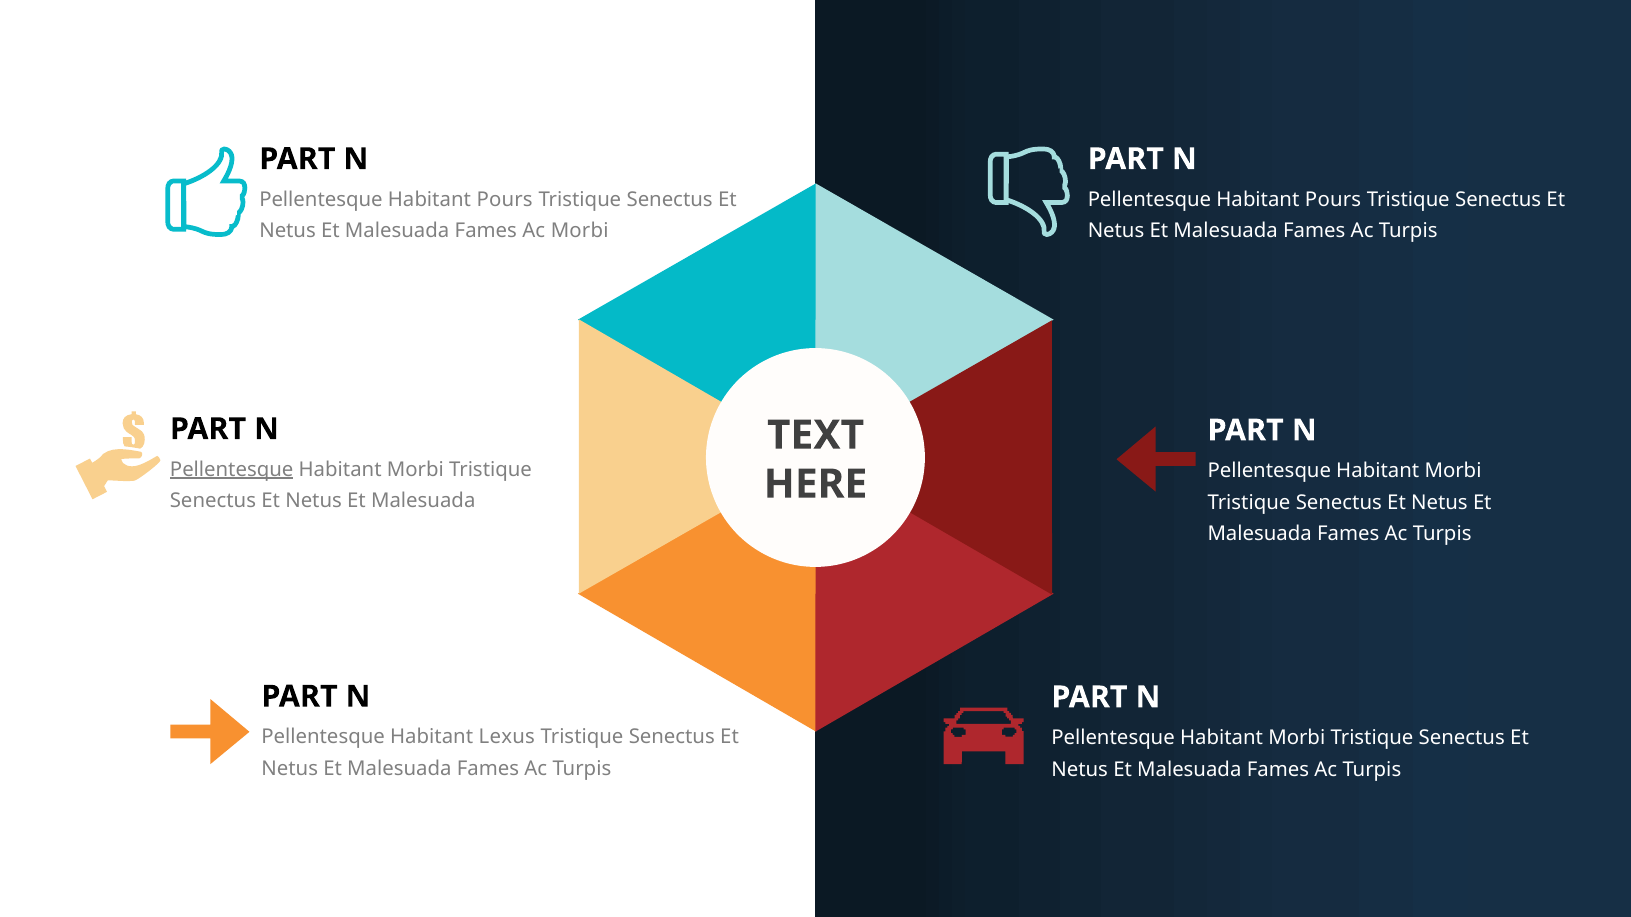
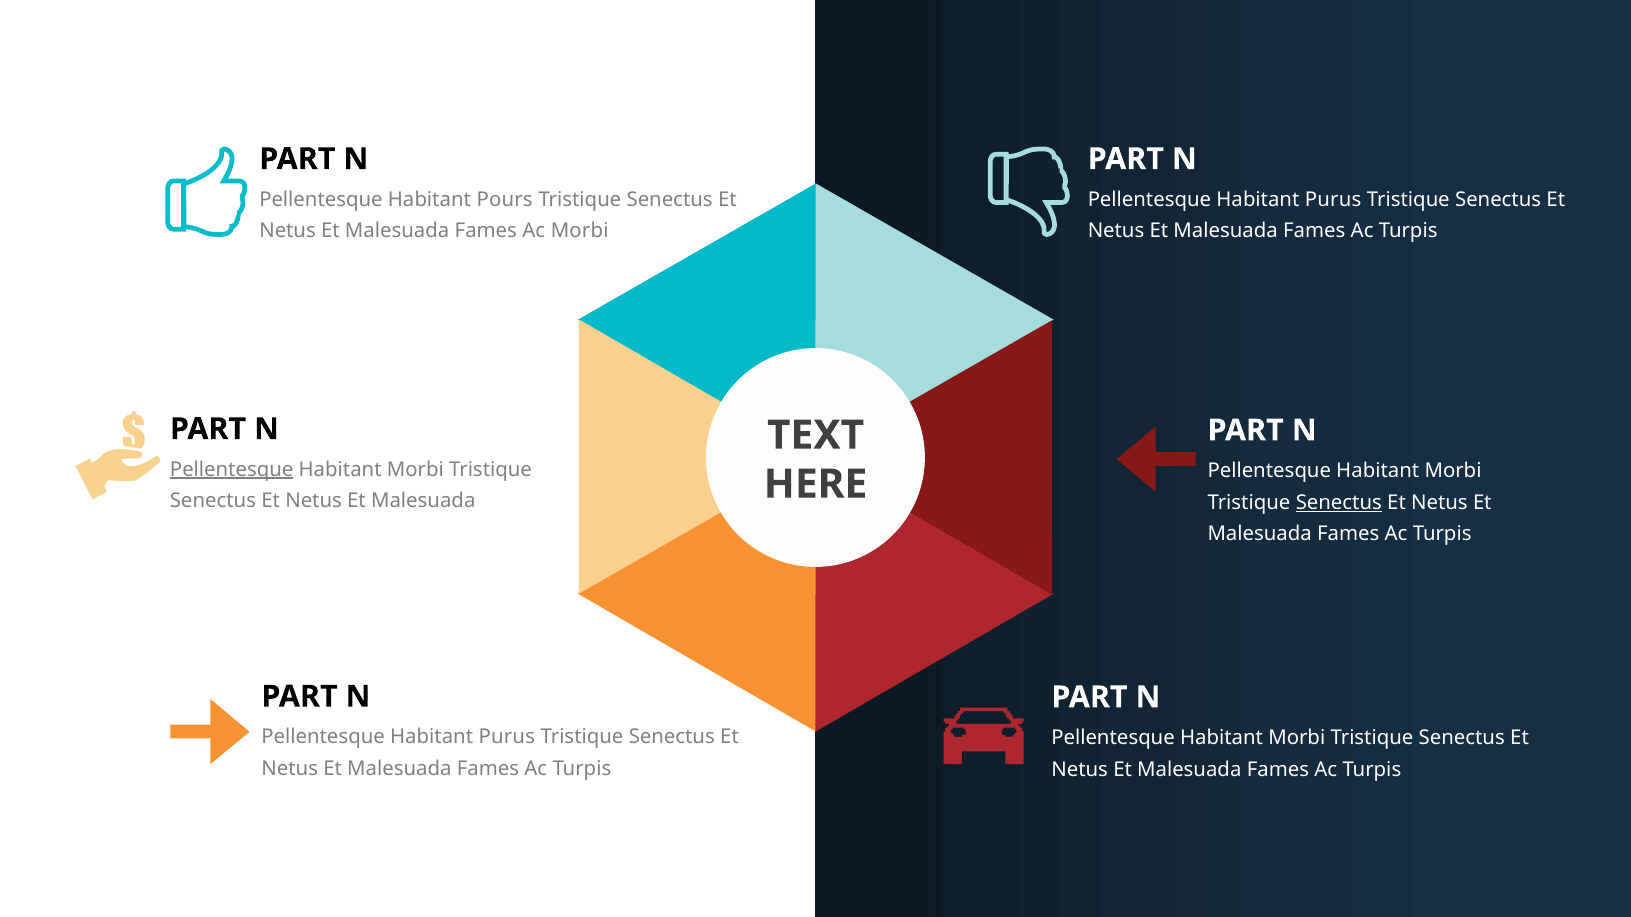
Pours at (1333, 199): Pours -> Purus
Senectus at (1339, 503) underline: none -> present
Lexus at (507, 737): Lexus -> Purus
